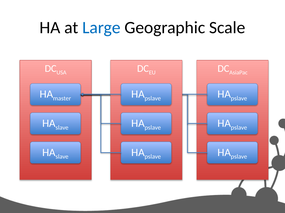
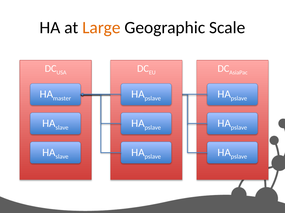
Large colour: blue -> orange
